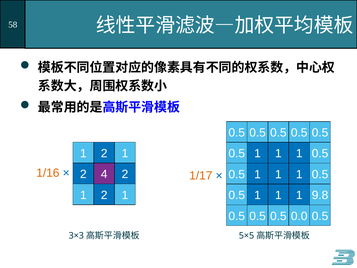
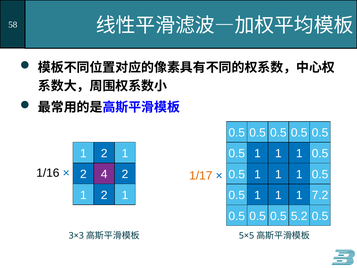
1/16 colour: orange -> black
9.8: 9.8 -> 7.2
0.0: 0.0 -> 5.2
